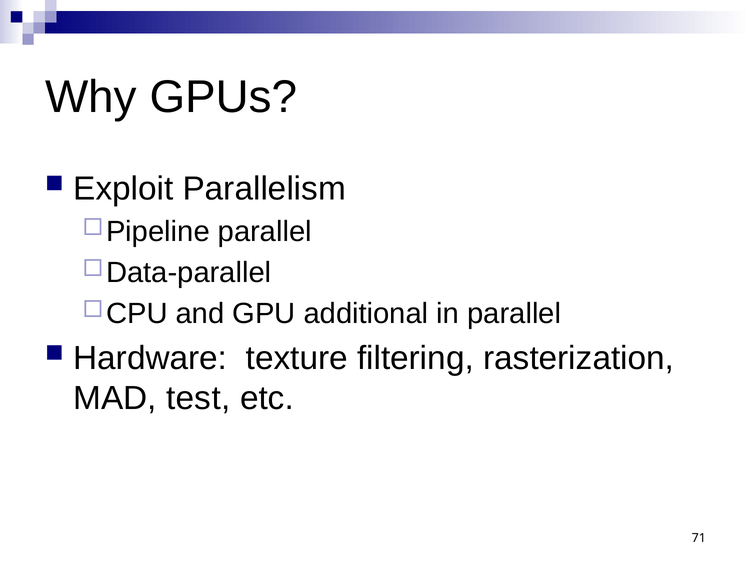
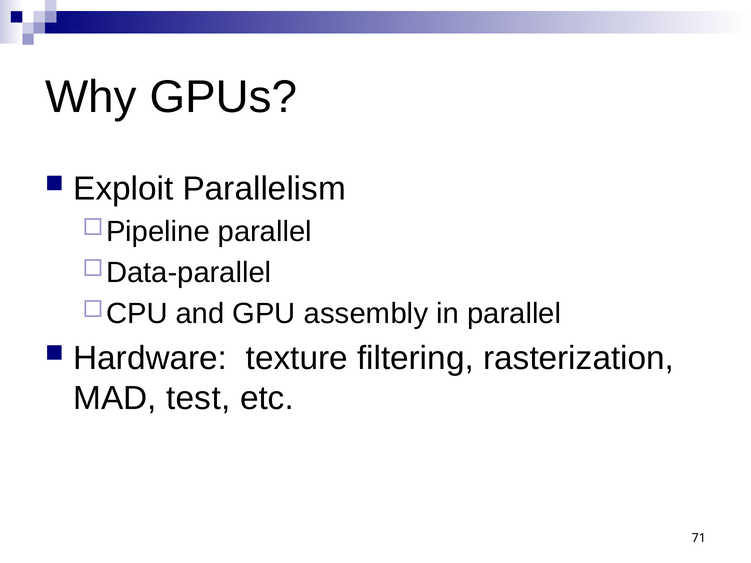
additional: additional -> assembly
